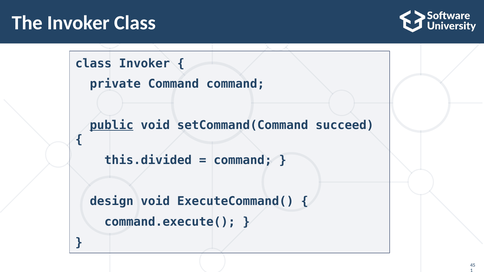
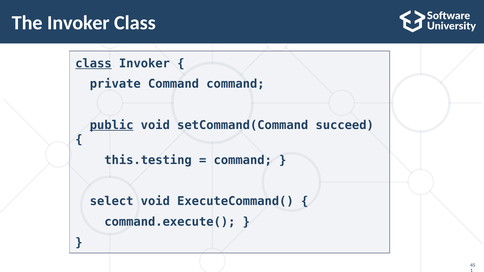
class at (93, 63) underline: none -> present
this.divided: this.divided -> this.testing
design: design -> select
